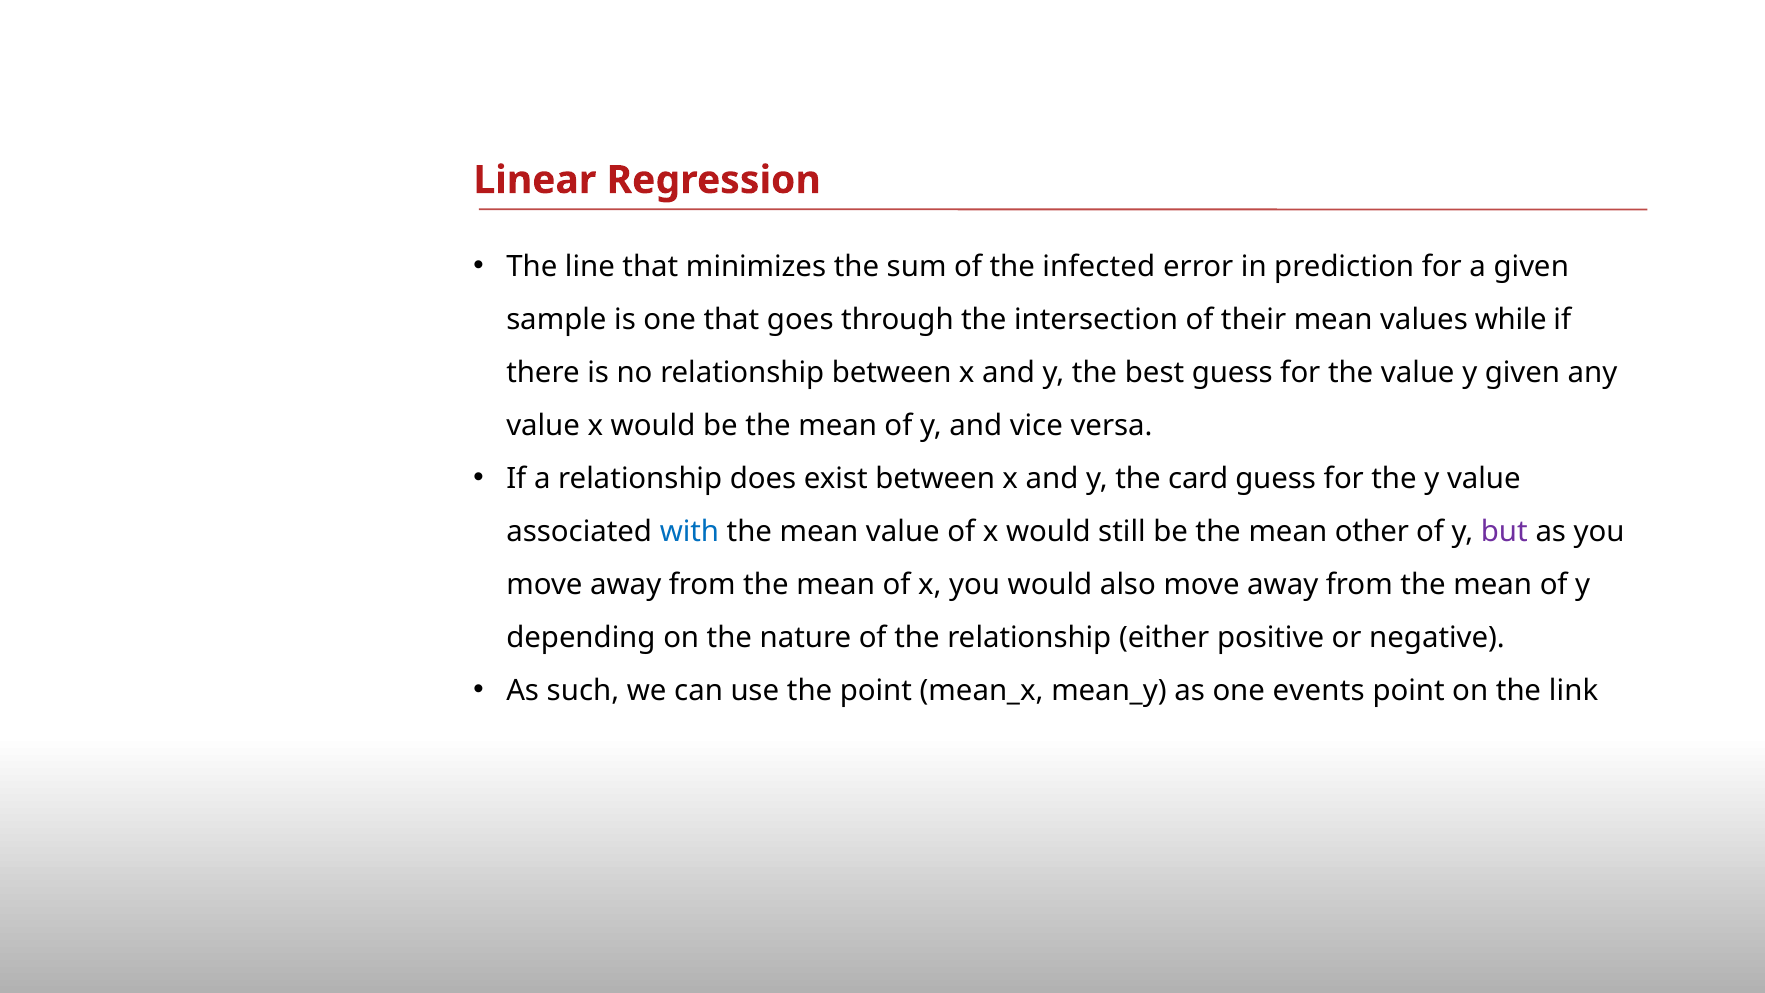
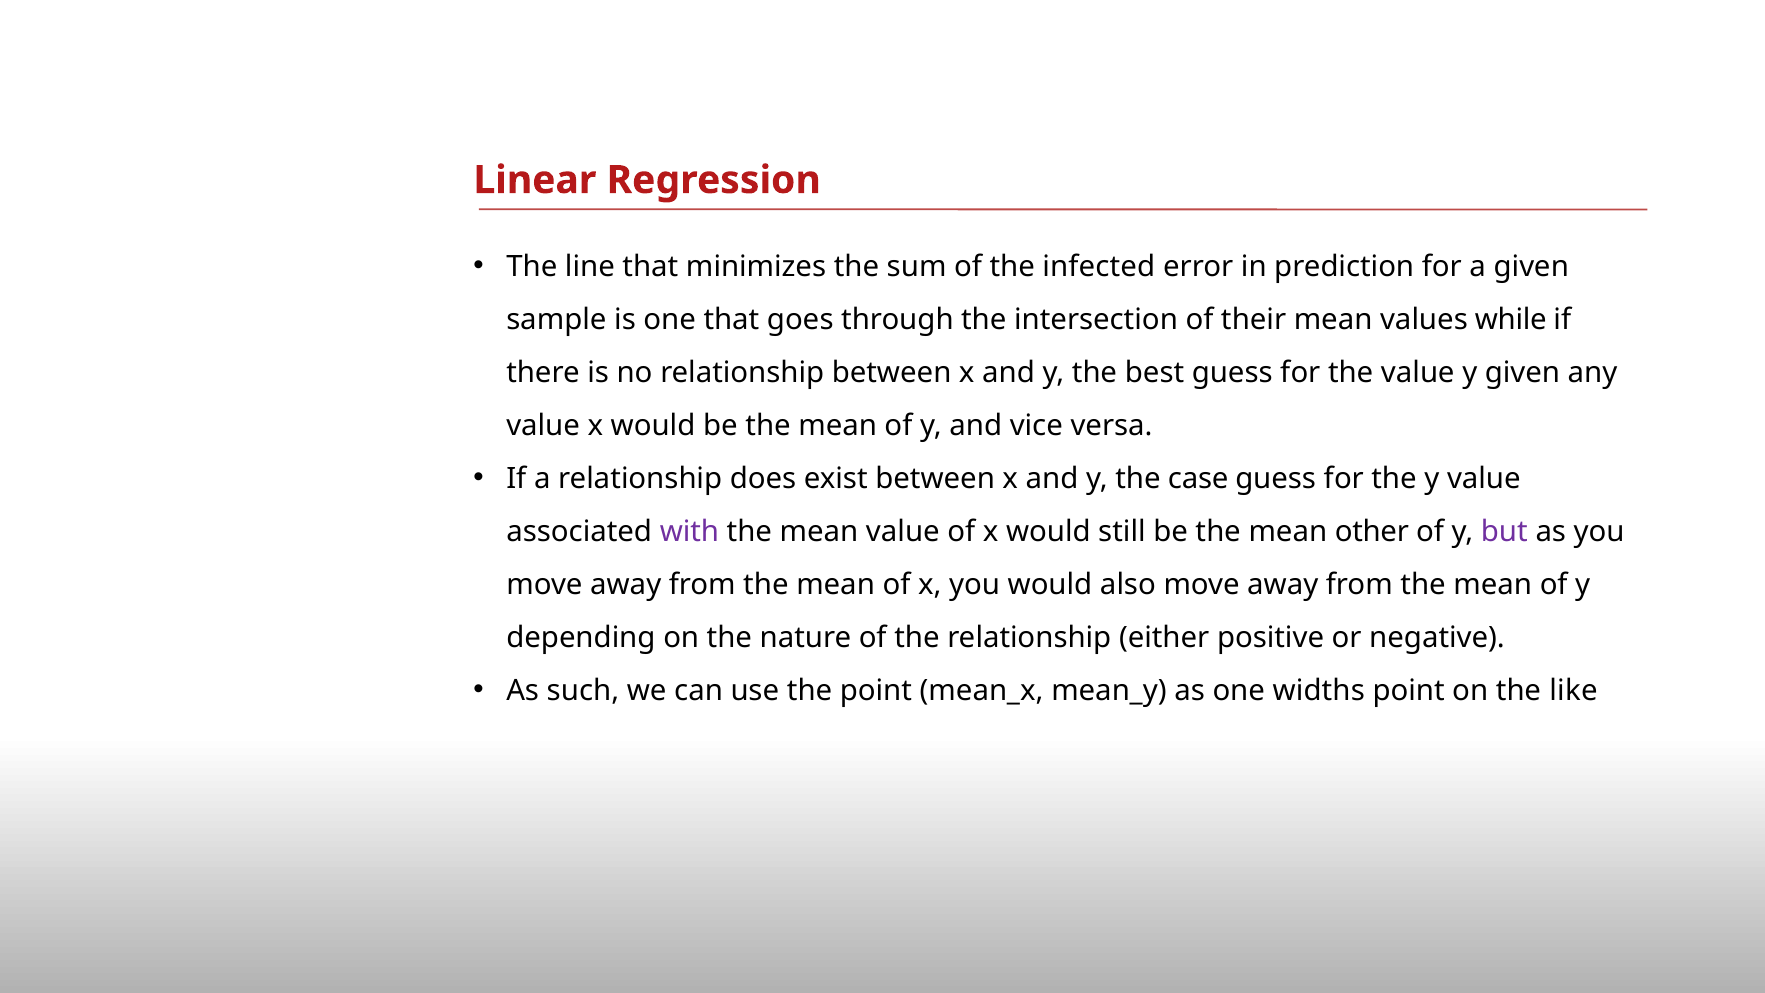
card: card -> case
with colour: blue -> purple
events: events -> widths
link: link -> like
